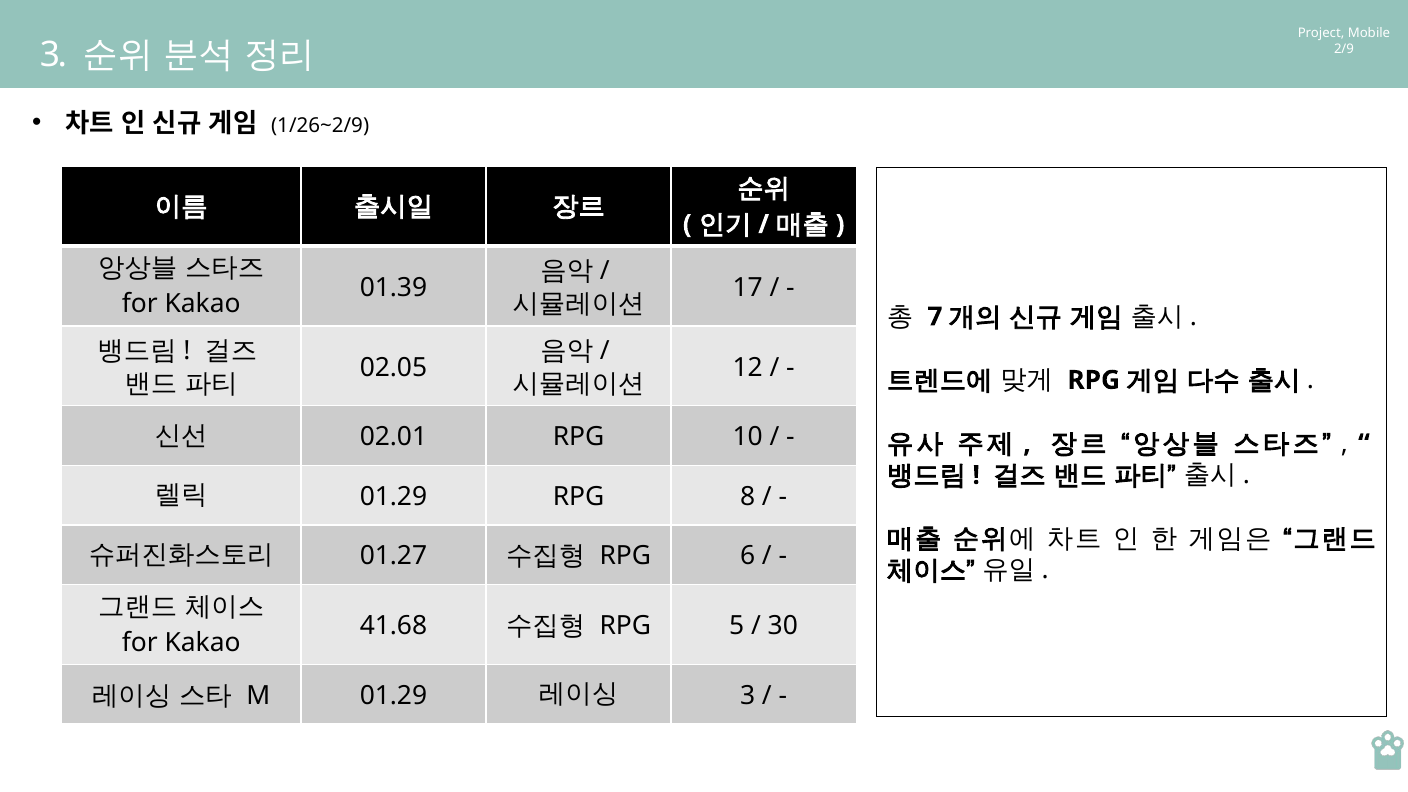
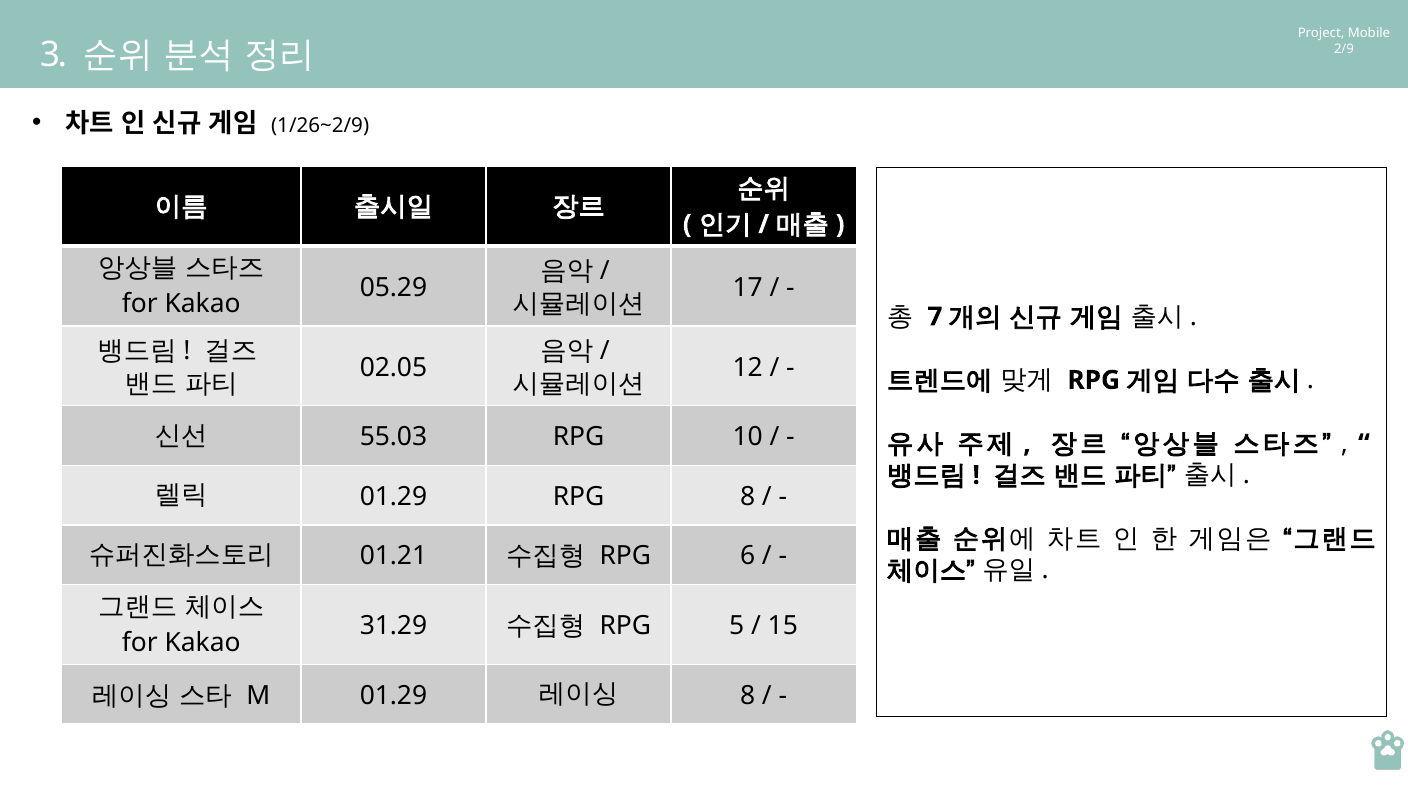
01.39: 01.39 -> 05.29
02.01: 02.01 -> 55.03
01.27: 01.27 -> 01.21
41.68: 41.68 -> 31.29
30: 30 -> 15
3 at (748, 695): 3 -> 8
